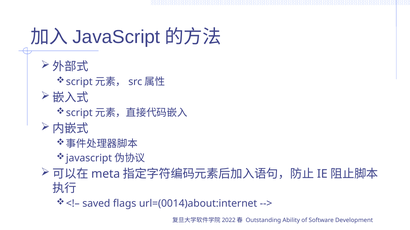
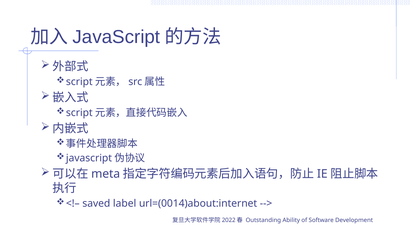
flags: flags -> label
